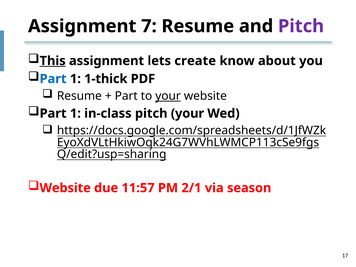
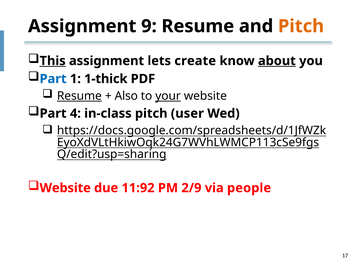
7: 7 -> 9
Pitch at (301, 26) colour: purple -> orange
about underline: none -> present
Resume at (79, 96) underline: none -> present
Part at (126, 96): Part -> Also
1 at (75, 113): 1 -> 4
pitch your: your -> user
11:57: 11:57 -> 11:92
2/1: 2/1 -> 2/9
season: season -> people
